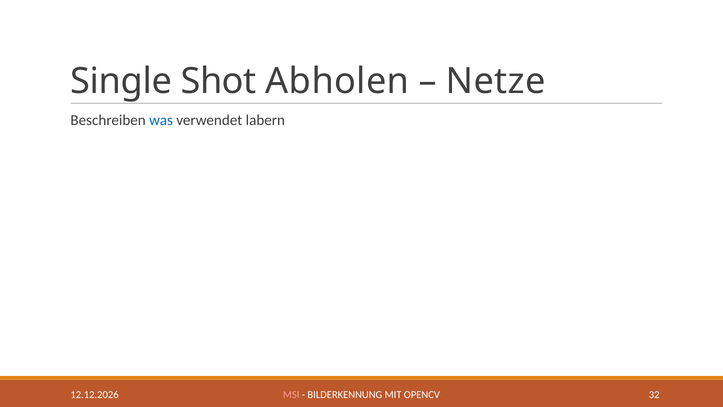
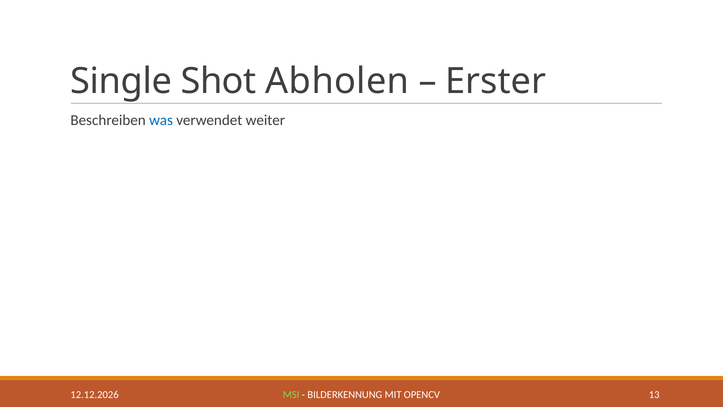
Netze: Netze -> Erster
labern: labern -> weiter
MSI colour: pink -> light green
32: 32 -> 13
